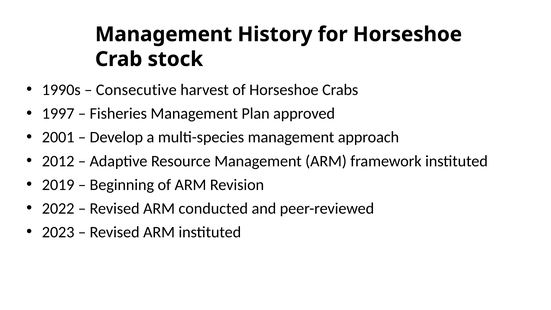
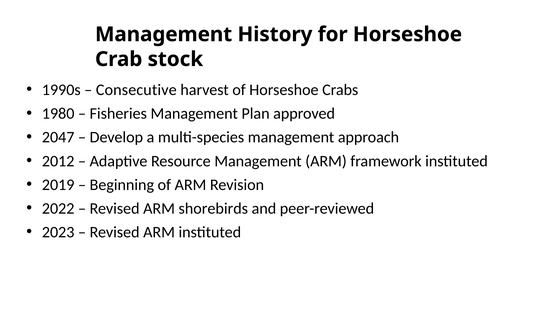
1997: 1997 -> 1980
2001: 2001 -> 2047
conducted: conducted -> shorebirds
